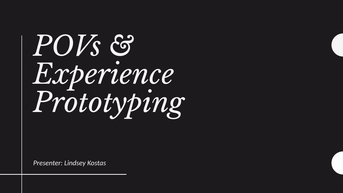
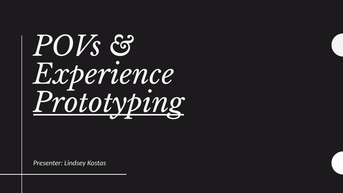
Prototyping underline: none -> present
